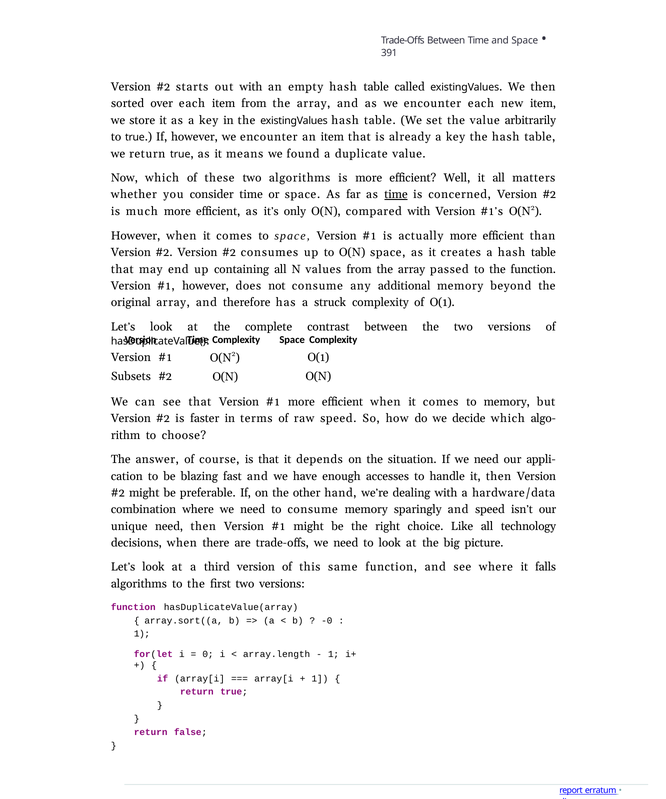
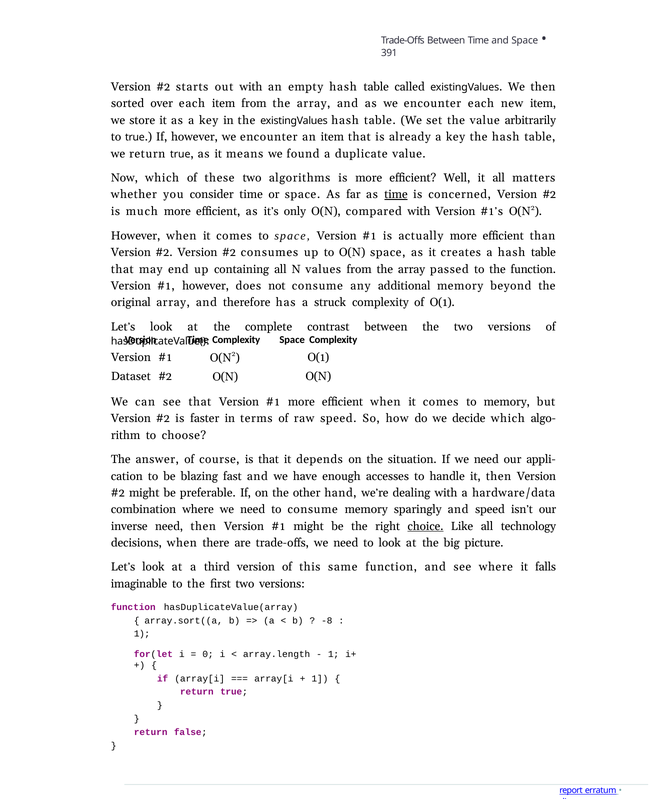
Subsets: Subsets -> Dataset
unique: unique -> inverse
choice underline: none -> present
algorithms at (139, 584): algorithms -> imaginable
-0: -0 -> -8
